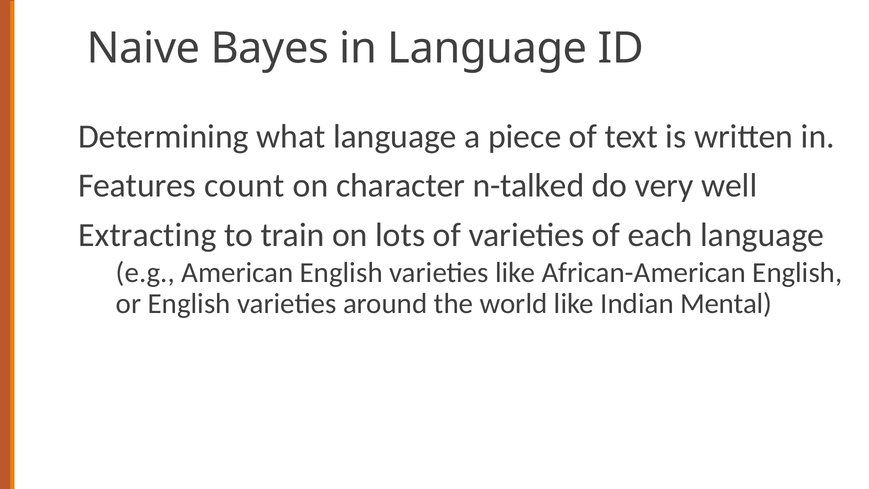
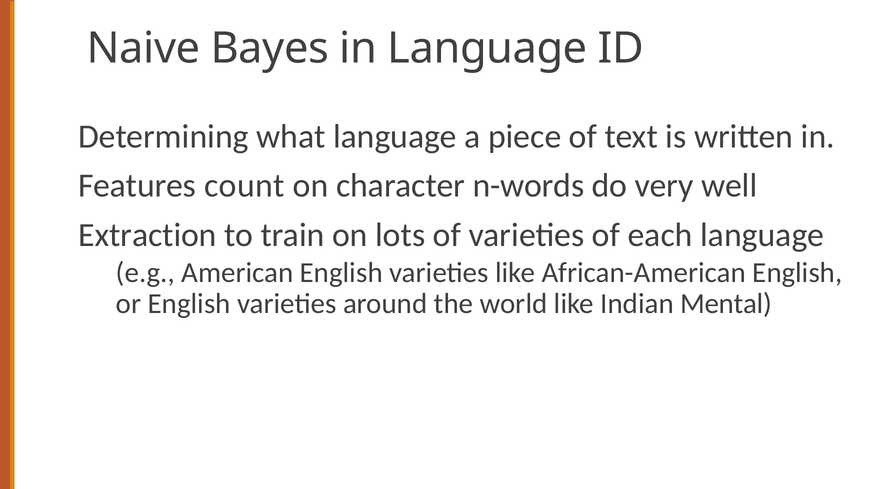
n-talked: n-talked -> n-words
Extracting: Extracting -> Extraction
